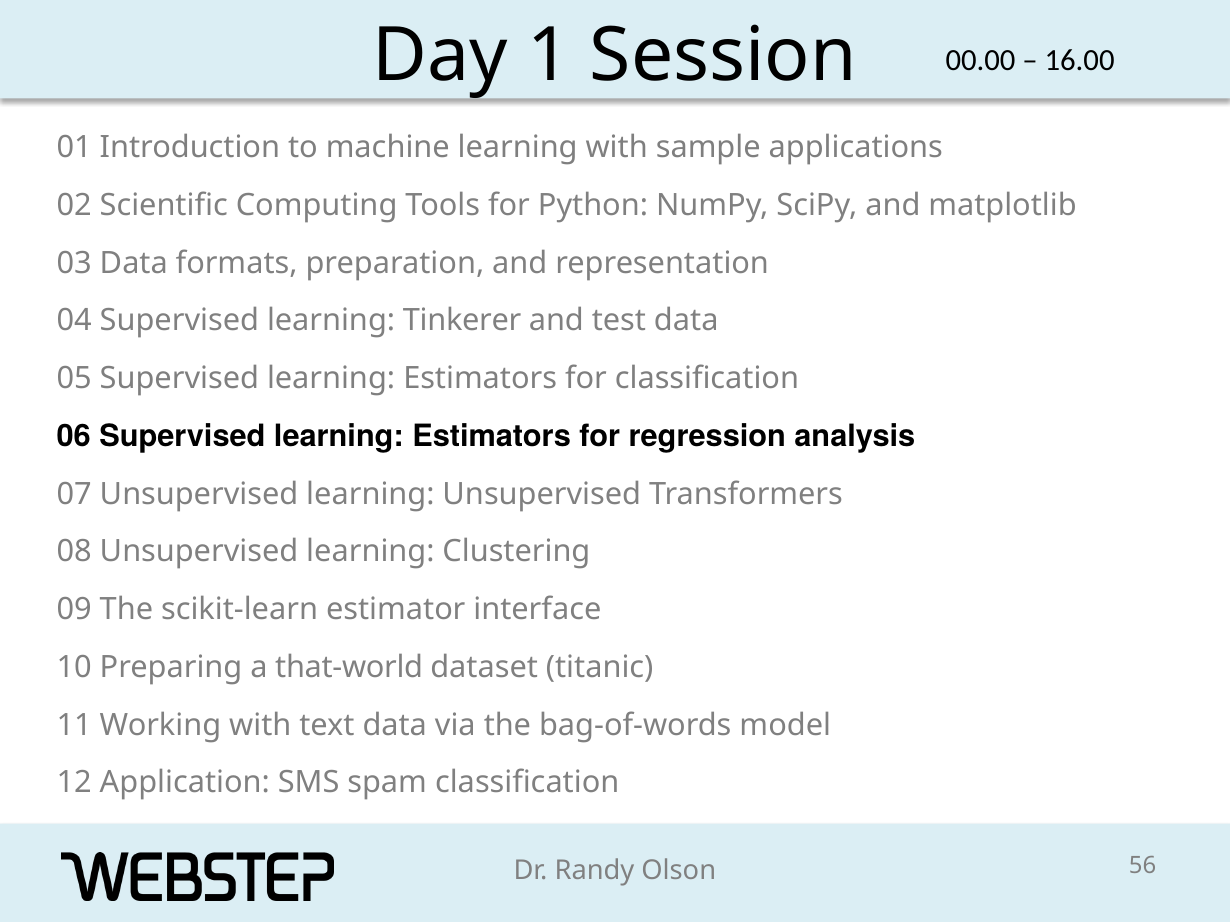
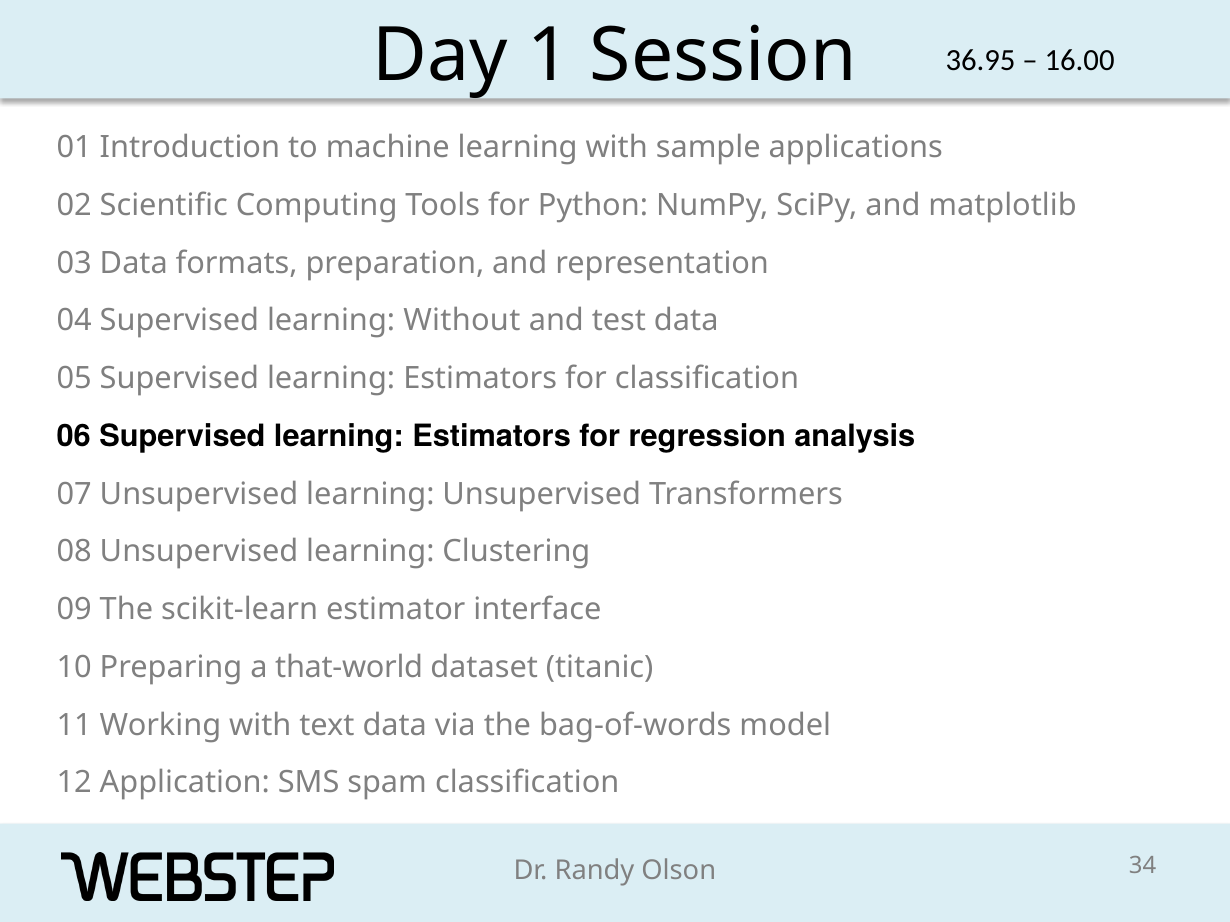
00.00: 00.00 -> 36.95
Tinkerer: Tinkerer -> Without
56: 56 -> 34
